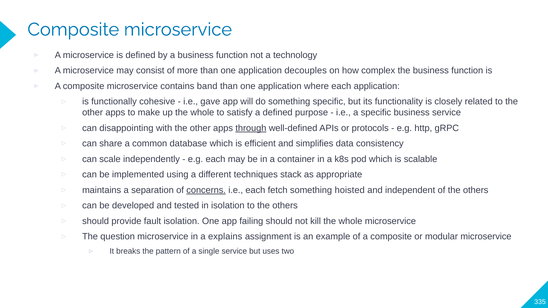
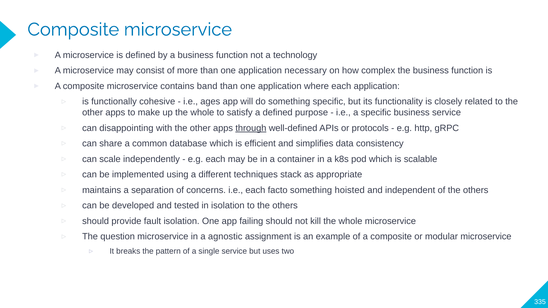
decouples: decouples -> necessary
gave: gave -> ages
concerns underline: present -> none
fetch: fetch -> facto
explains: explains -> agnostic
